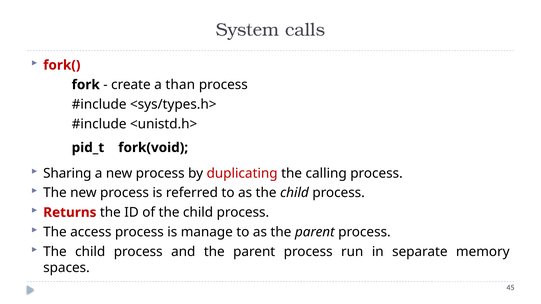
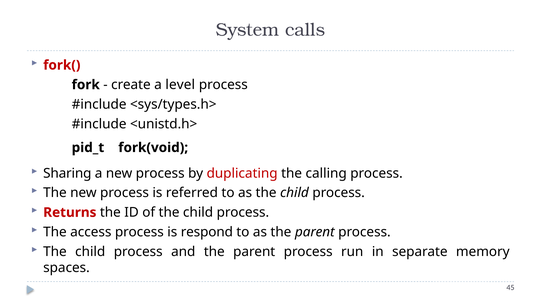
than: than -> level
manage: manage -> respond
